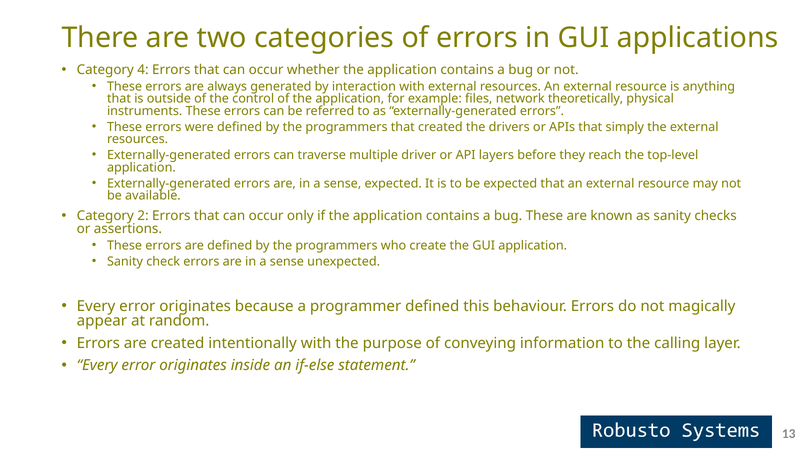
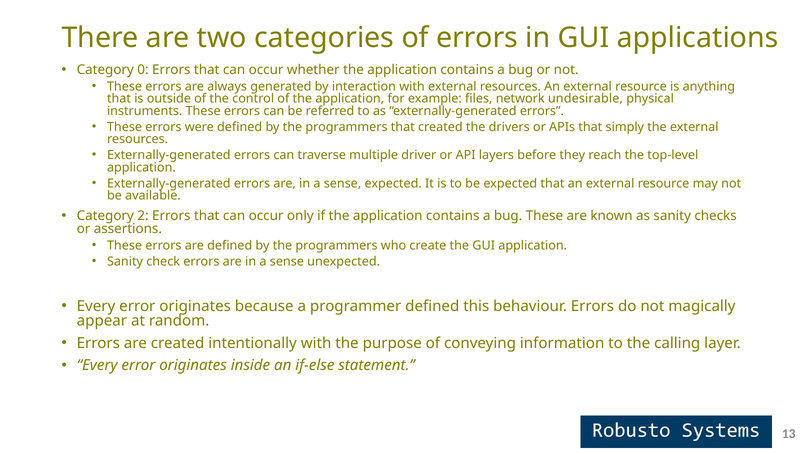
4: 4 -> 0
theoretically: theoretically -> undesirable
